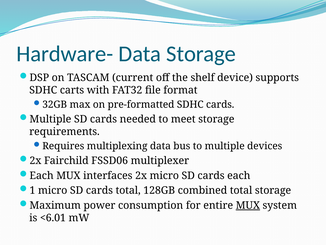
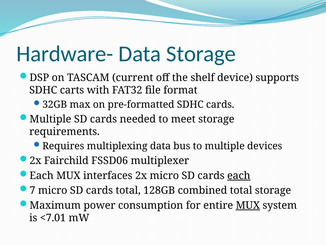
each at (239, 175) underline: none -> present
1: 1 -> 7
<6.01: <6.01 -> <7.01
